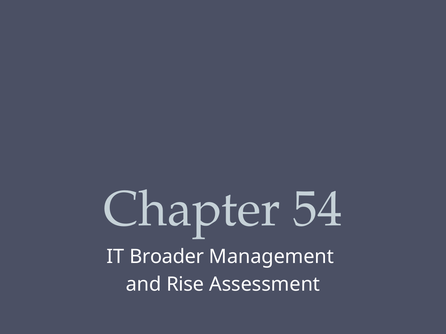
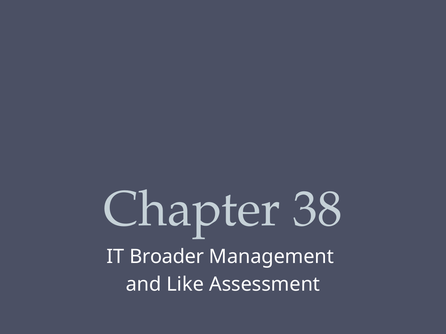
54: 54 -> 38
Rise: Rise -> Like
